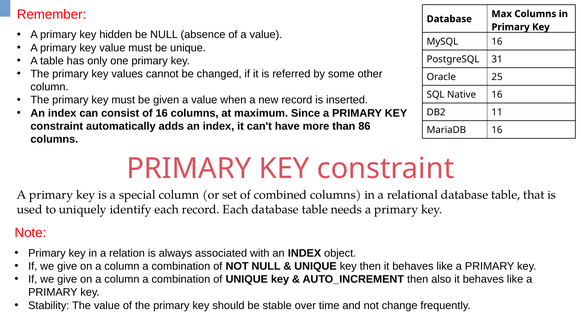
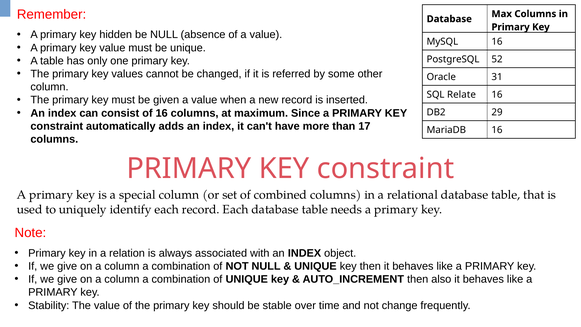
31: 31 -> 52
25: 25 -> 31
Native: Native -> Relate
11: 11 -> 29
86: 86 -> 17
